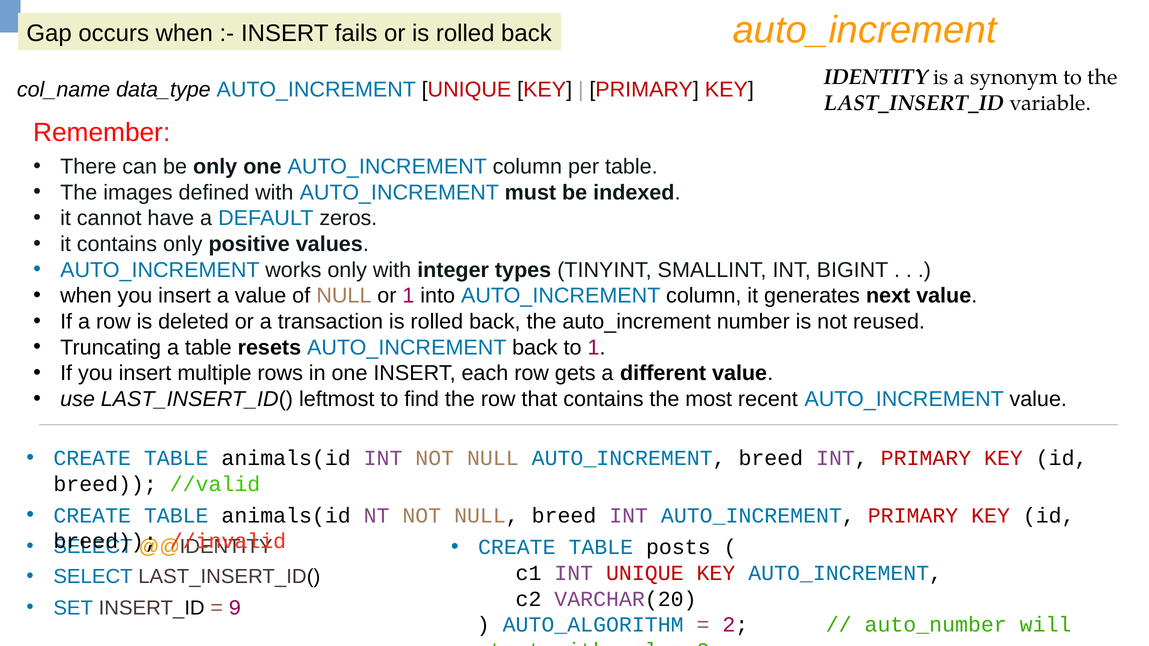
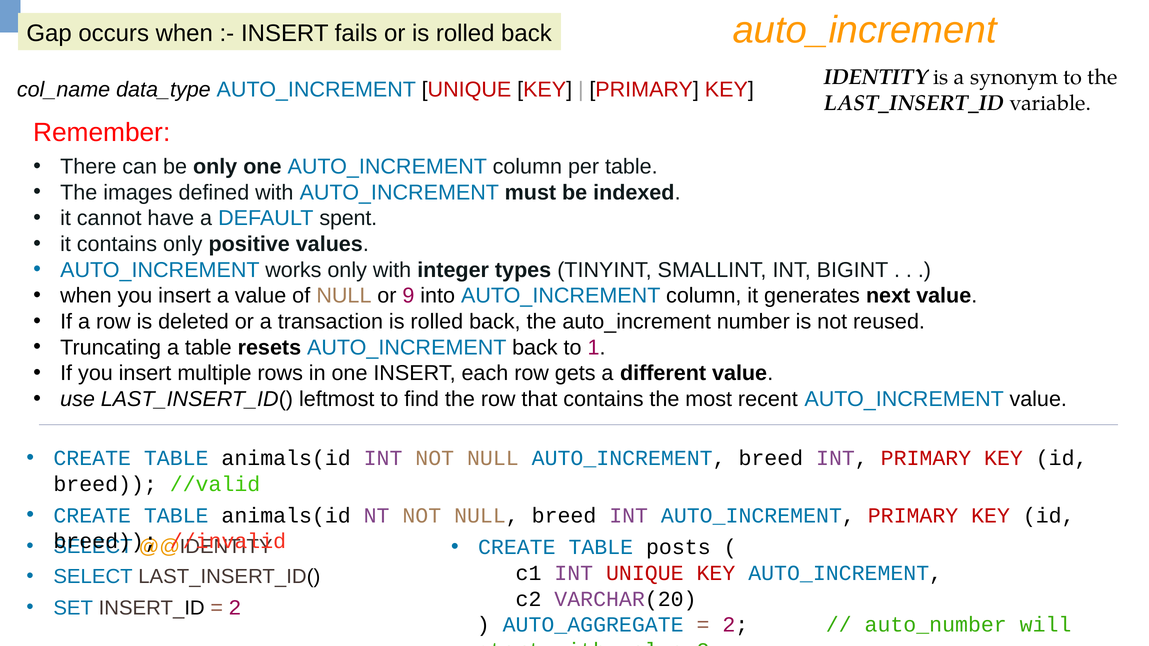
zeros: zeros -> spent
or 1: 1 -> 9
9 at (235, 608): 9 -> 2
AUTO_ALGORITHM: AUTO_ALGORITHM -> AUTO_AGGREGATE
